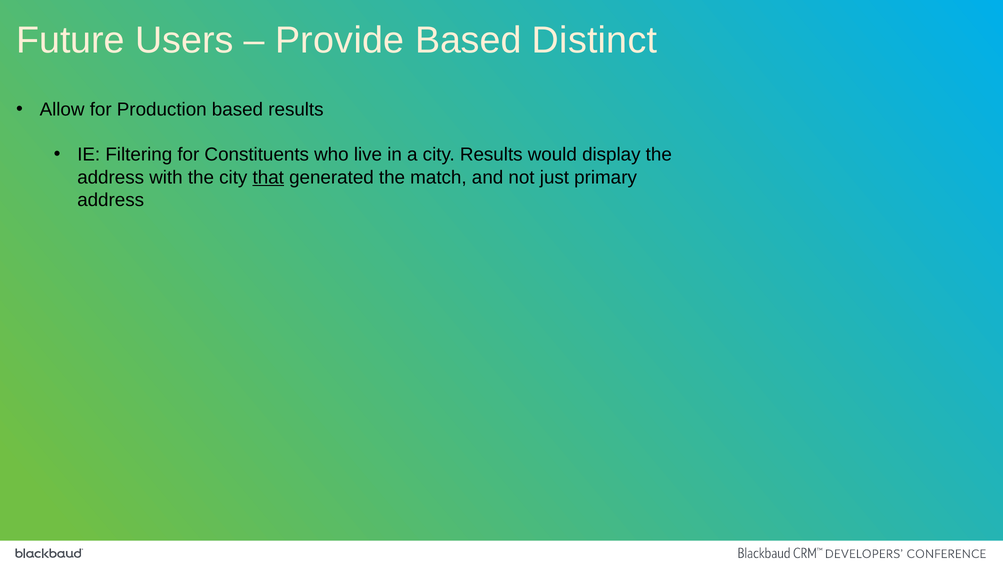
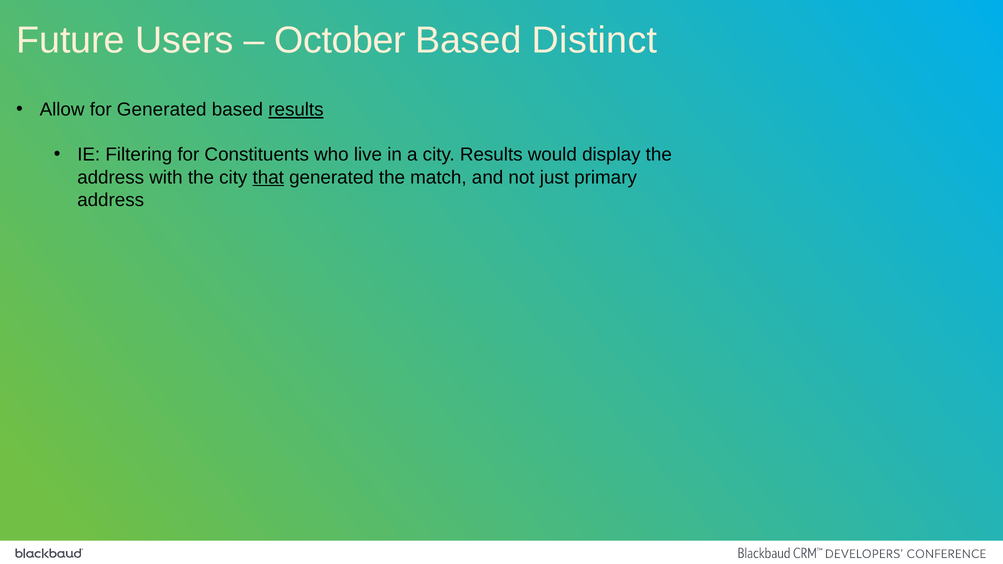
Provide: Provide -> October
for Production: Production -> Generated
results at (296, 110) underline: none -> present
